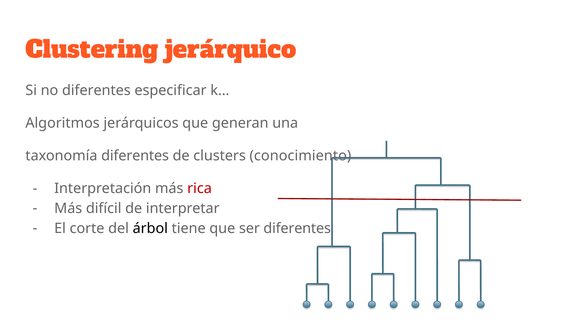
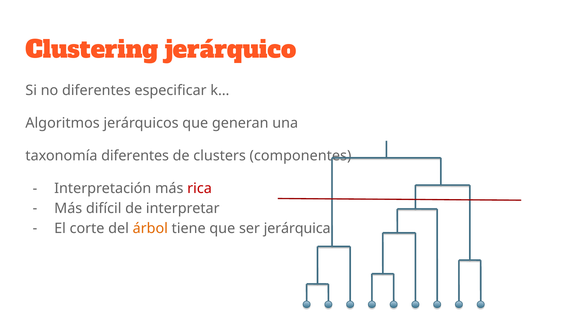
conocimiento: conocimiento -> componentes
árbol colour: black -> orange
ser diferentes: diferentes -> jerárquica
